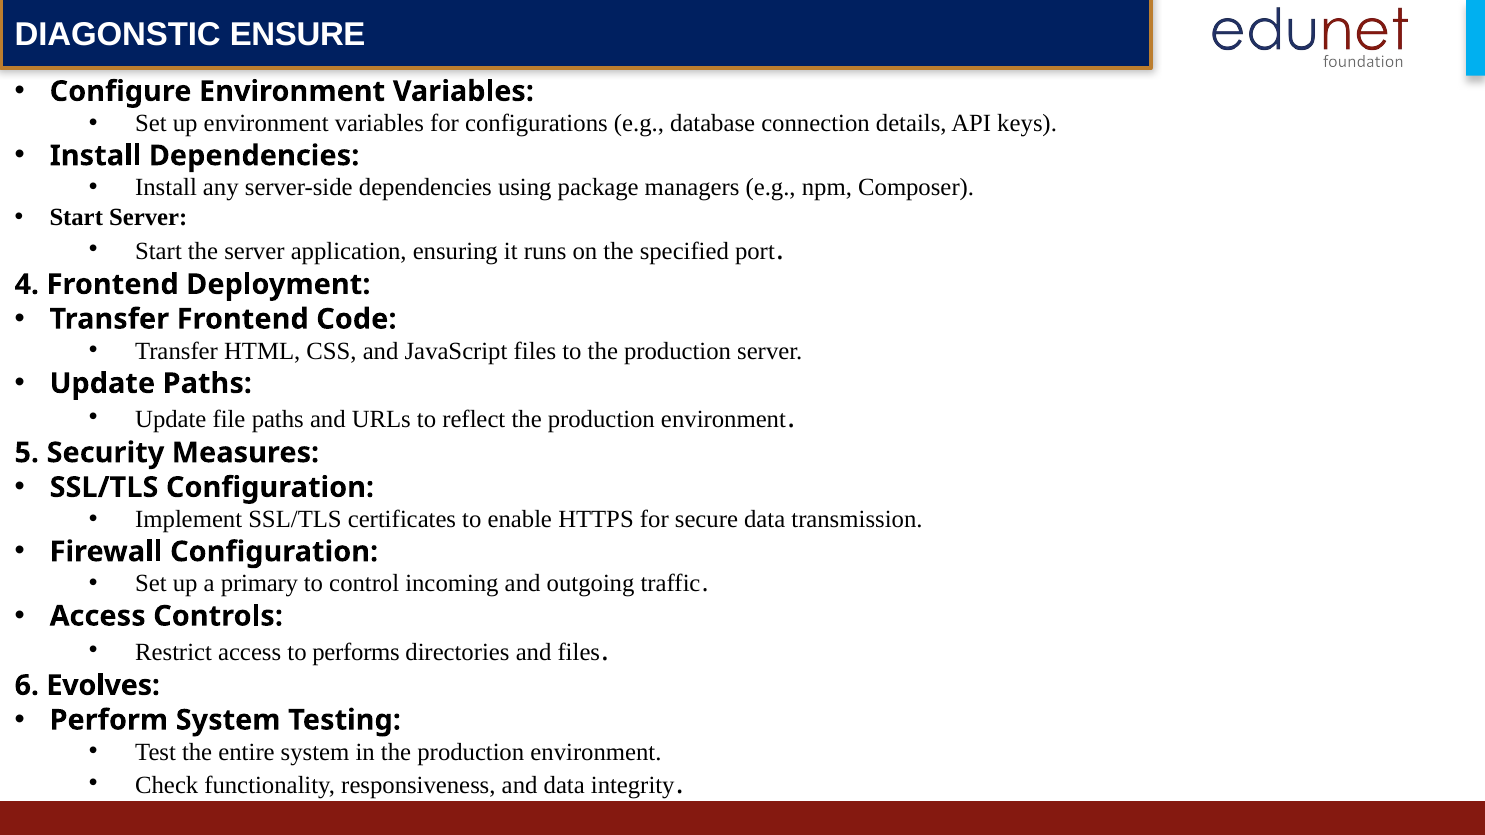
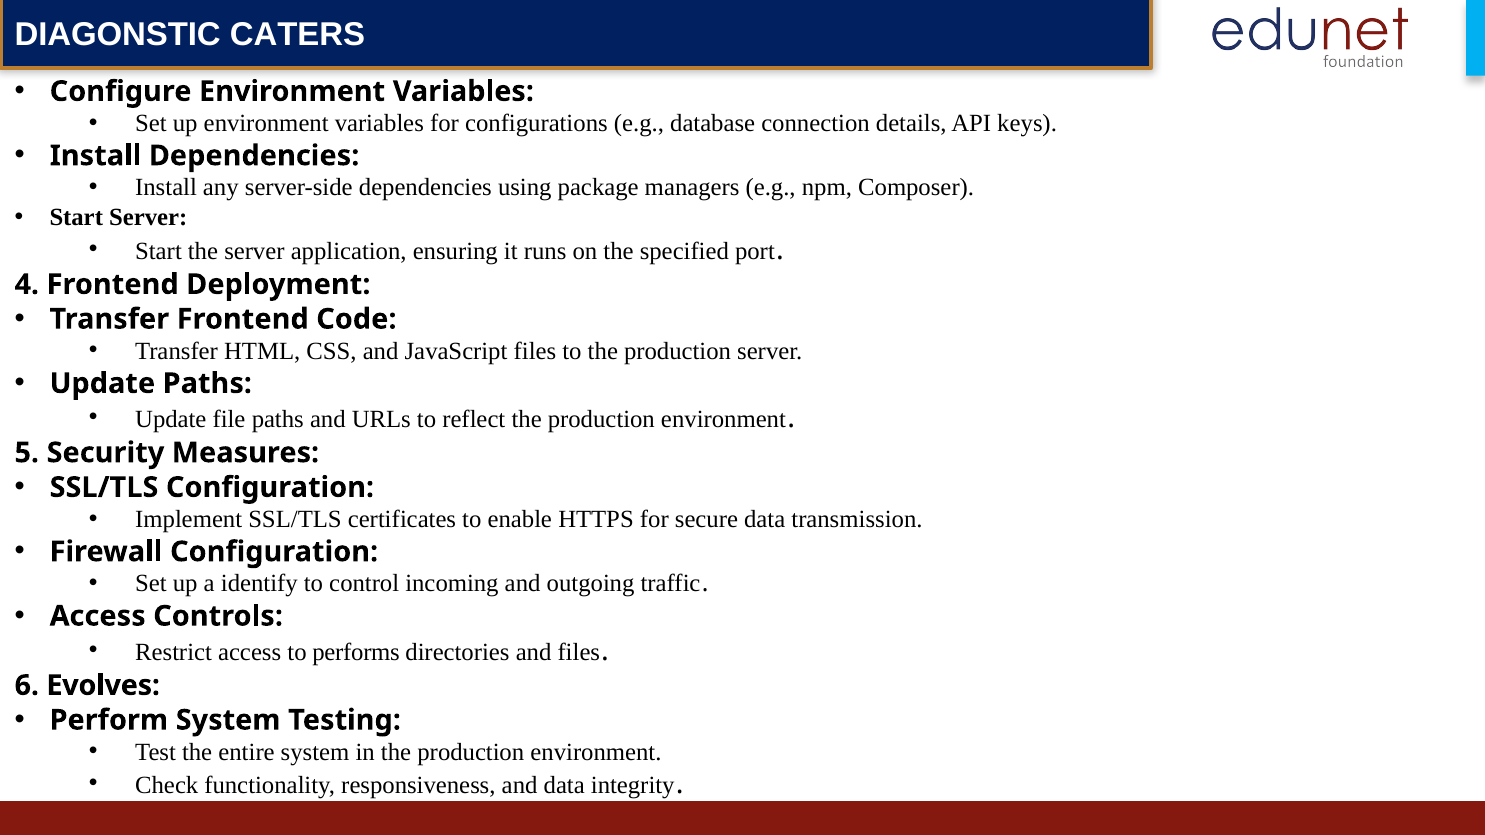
ENSURE: ENSURE -> CATERS
primary: primary -> identify
